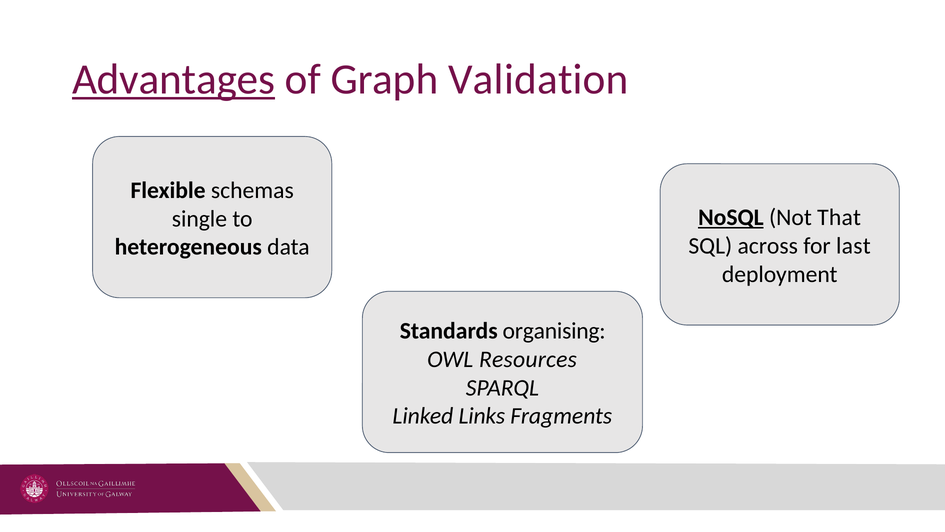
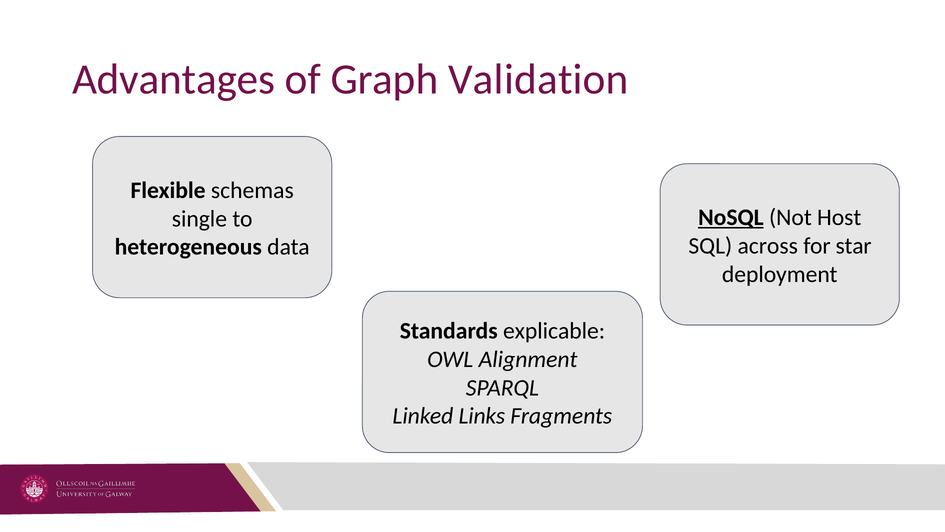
Advantages underline: present -> none
That: That -> Host
last: last -> star
organising: organising -> explicable
Resources: Resources -> Alignment
